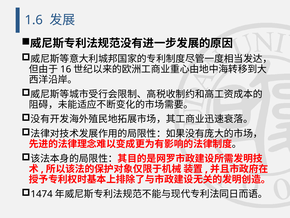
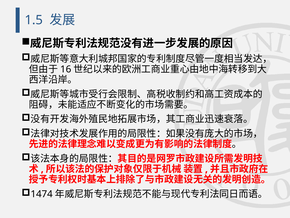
1.6: 1.6 -> 1.5
